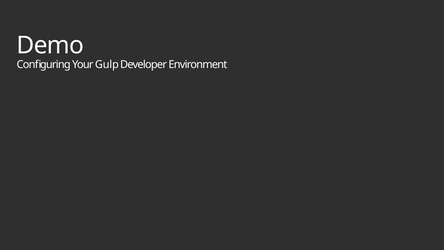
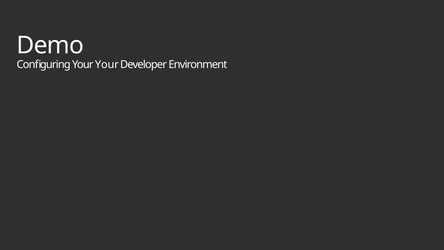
Your Gulp: Gulp -> Your
